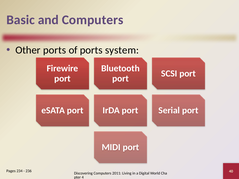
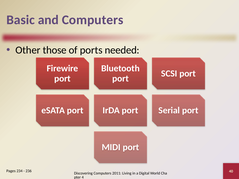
Other ports: ports -> those
system: system -> needed
